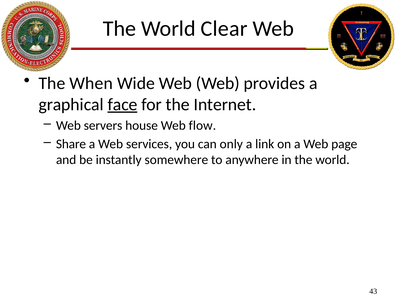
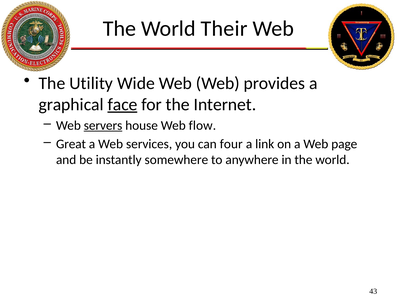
Clear: Clear -> Their
When: When -> Utility
servers underline: none -> present
Share: Share -> Great
only: only -> four
